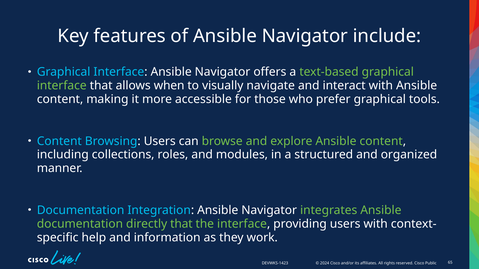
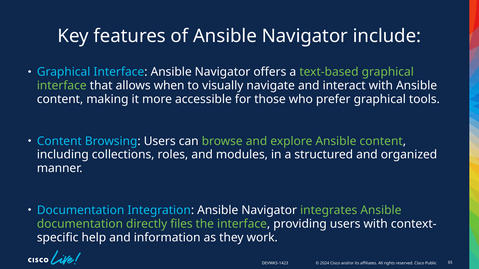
directly that: that -> files
